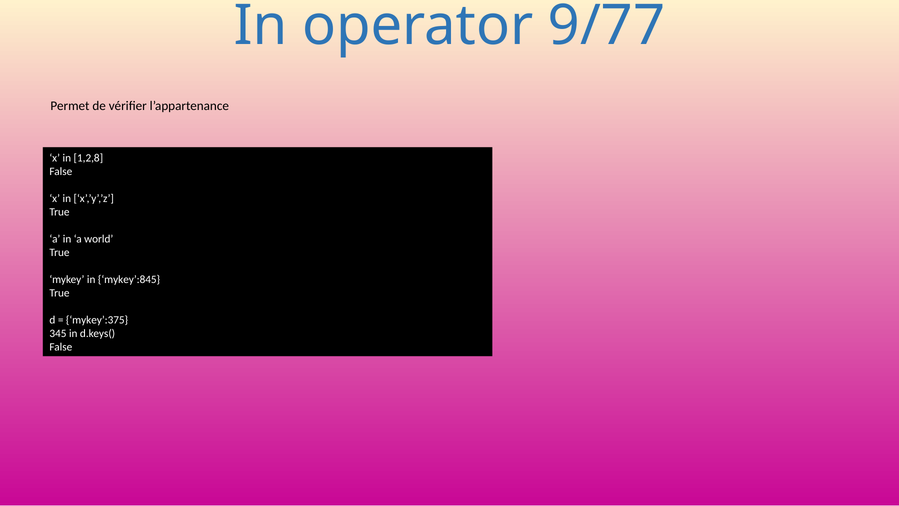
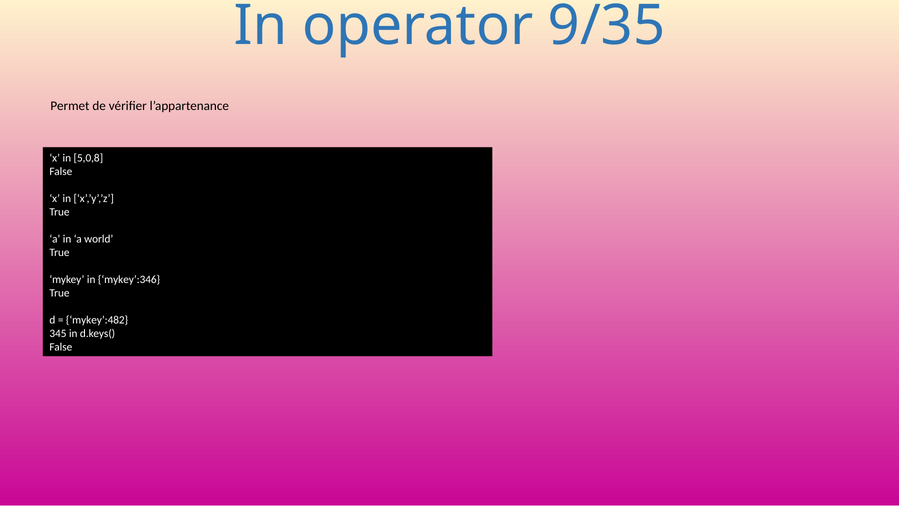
9/77: 9/77 -> 9/35
1,2,8: 1,2,8 -> 5,0,8
mykey’:845: mykey’:845 -> mykey’:346
mykey’:375: mykey’:375 -> mykey’:482
